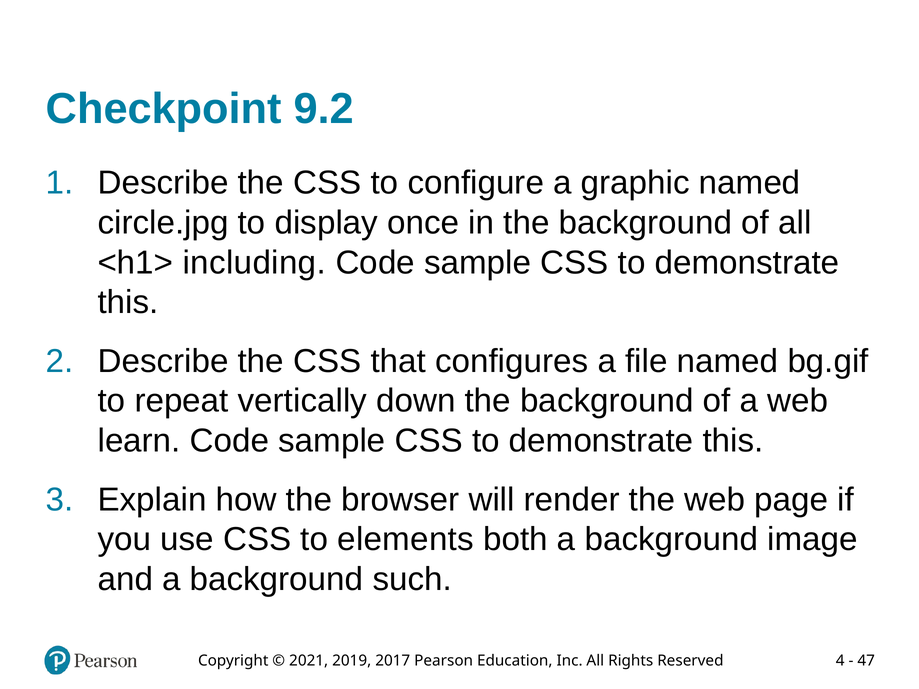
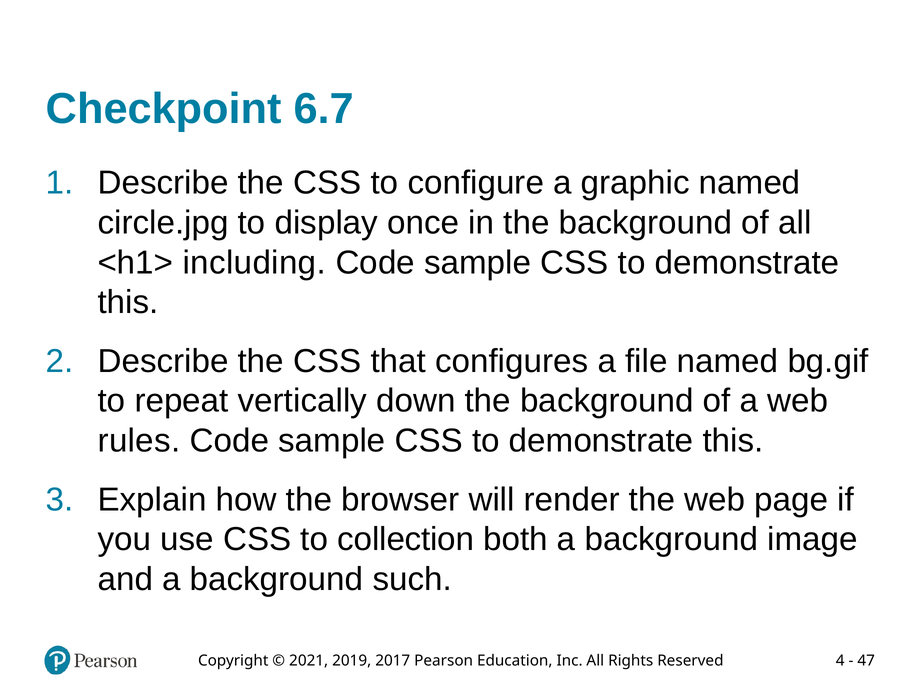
9.2: 9.2 -> 6.7
learn: learn -> rules
elements: elements -> collection
